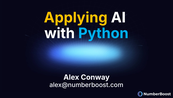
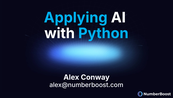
Applying colour: yellow -> light blue
